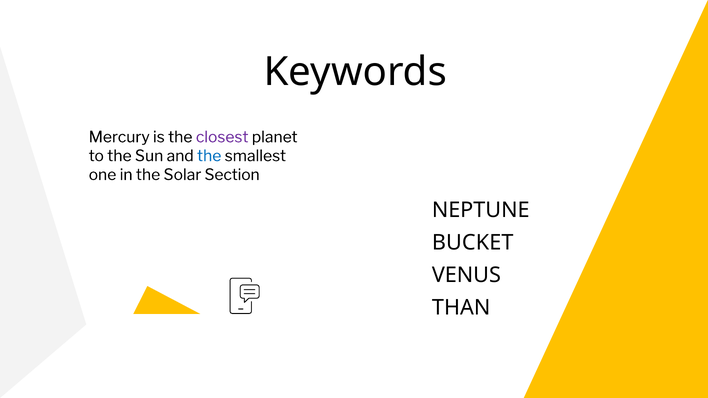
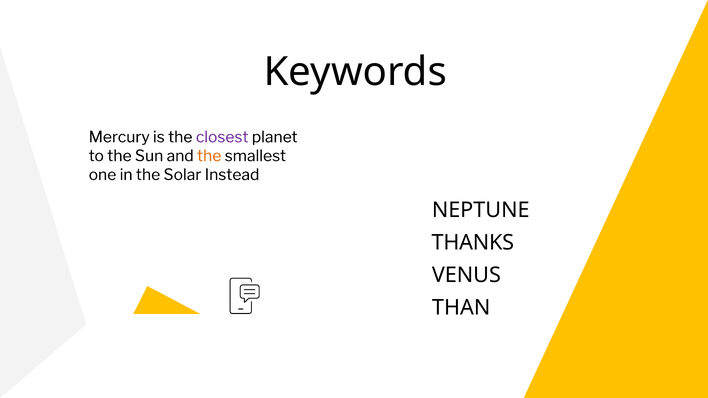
the at (209, 156) colour: blue -> orange
Section: Section -> Instead
BUCKET: BUCKET -> THANKS
